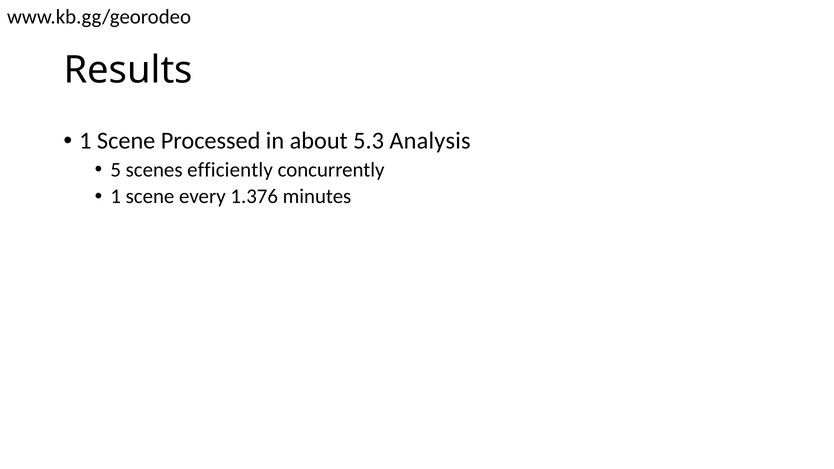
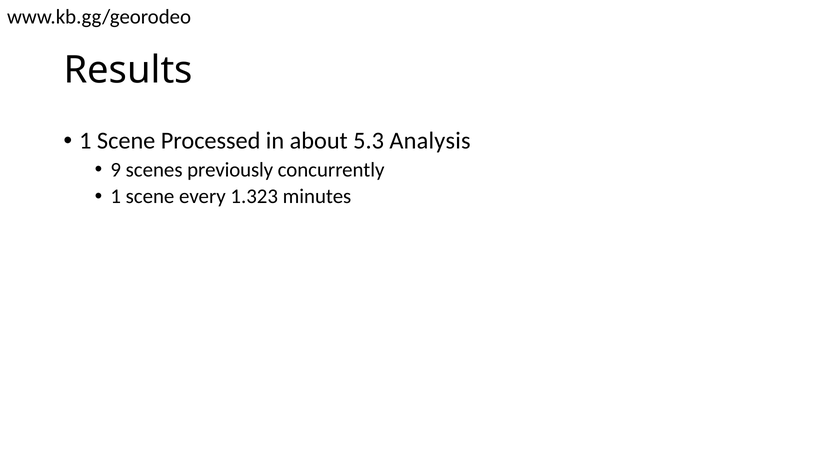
5: 5 -> 9
efficiently: efficiently -> previously
1.376: 1.376 -> 1.323
